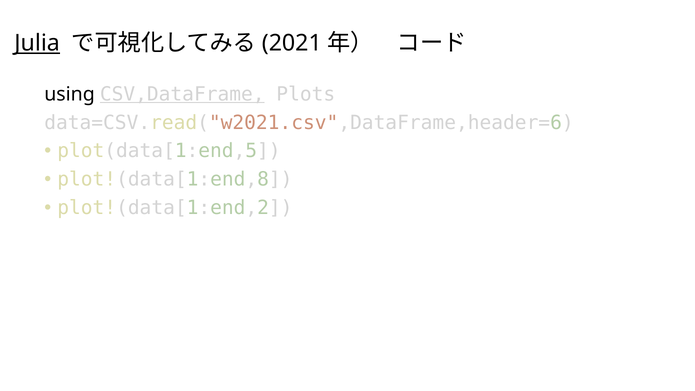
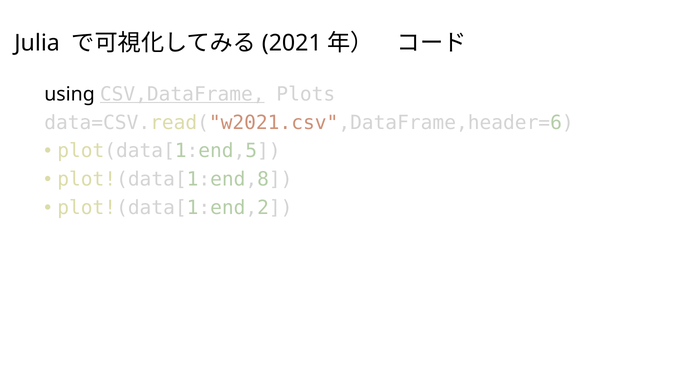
Julia underline: present -> none
